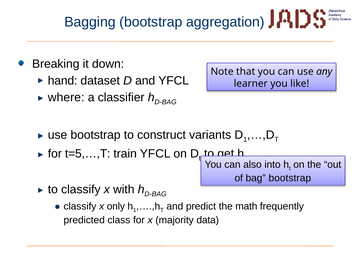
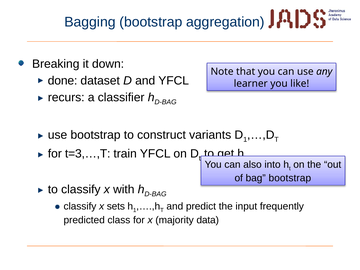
hand: hand -> done
where: where -> recurs
t=5,…,T: t=5,…,T -> t=3,…,T
only: only -> sets
math: math -> input
